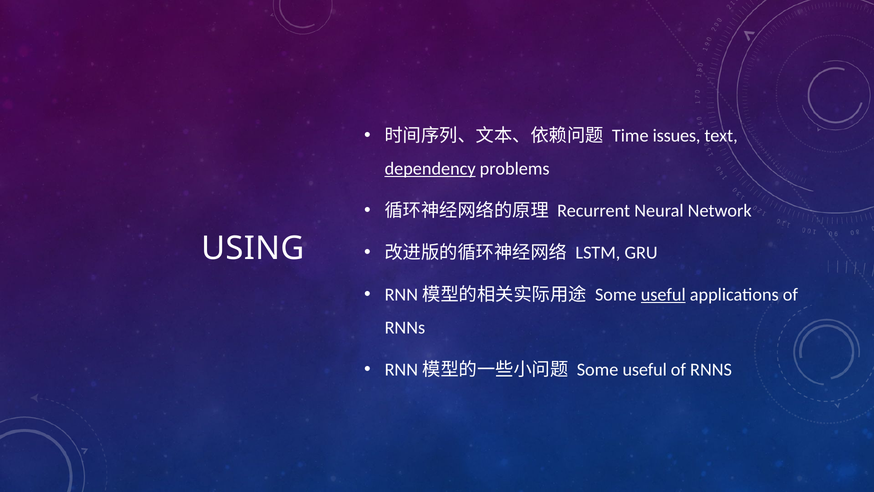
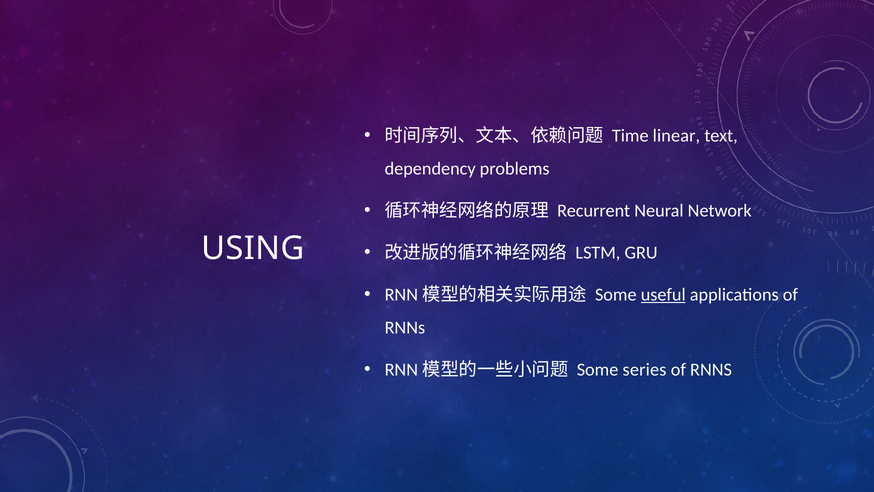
issues: issues -> linear
dependency underline: present -> none
useful at (645, 369): useful -> series
